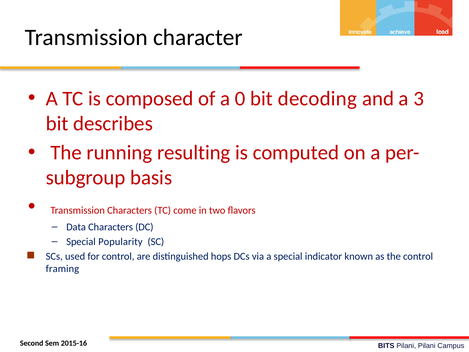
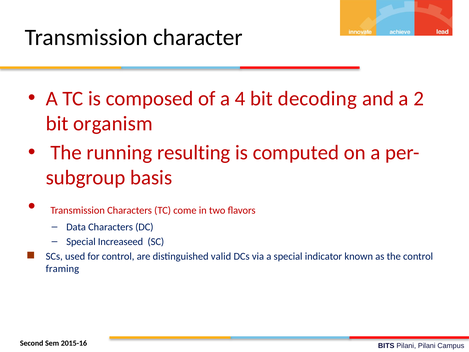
0: 0 -> 4
3: 3 -> 2
describes: describes -> organism
Popularity: Popularity -> Increaseed
hops: hops -> valid
